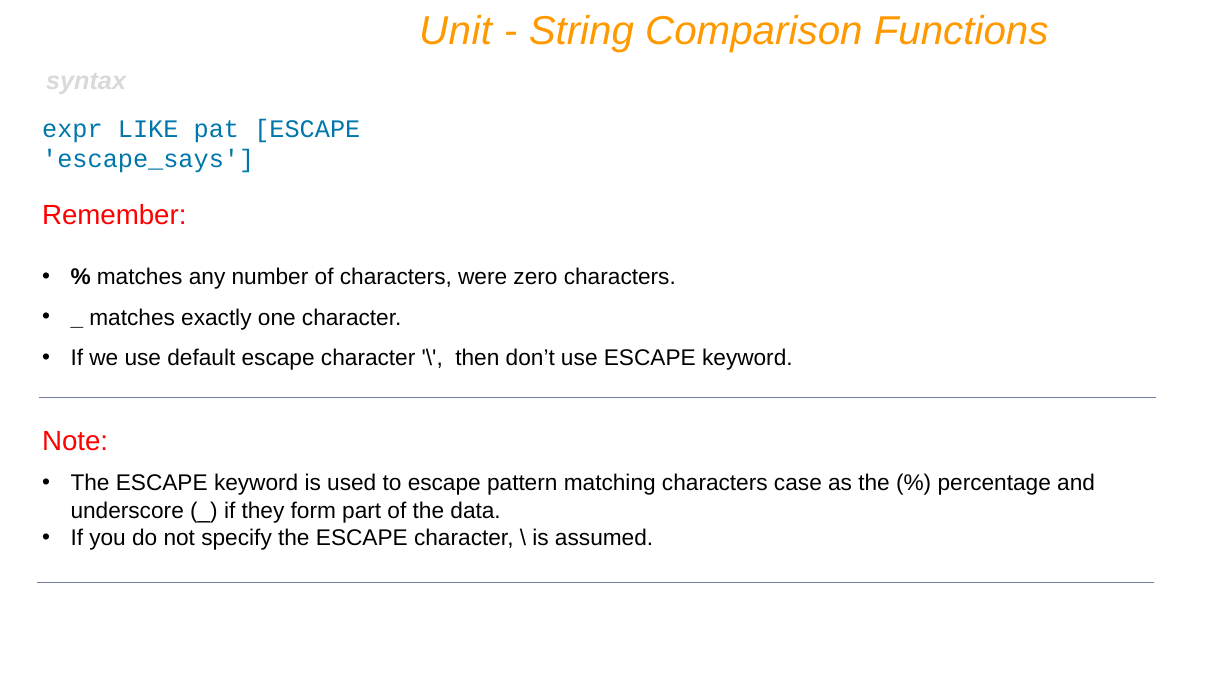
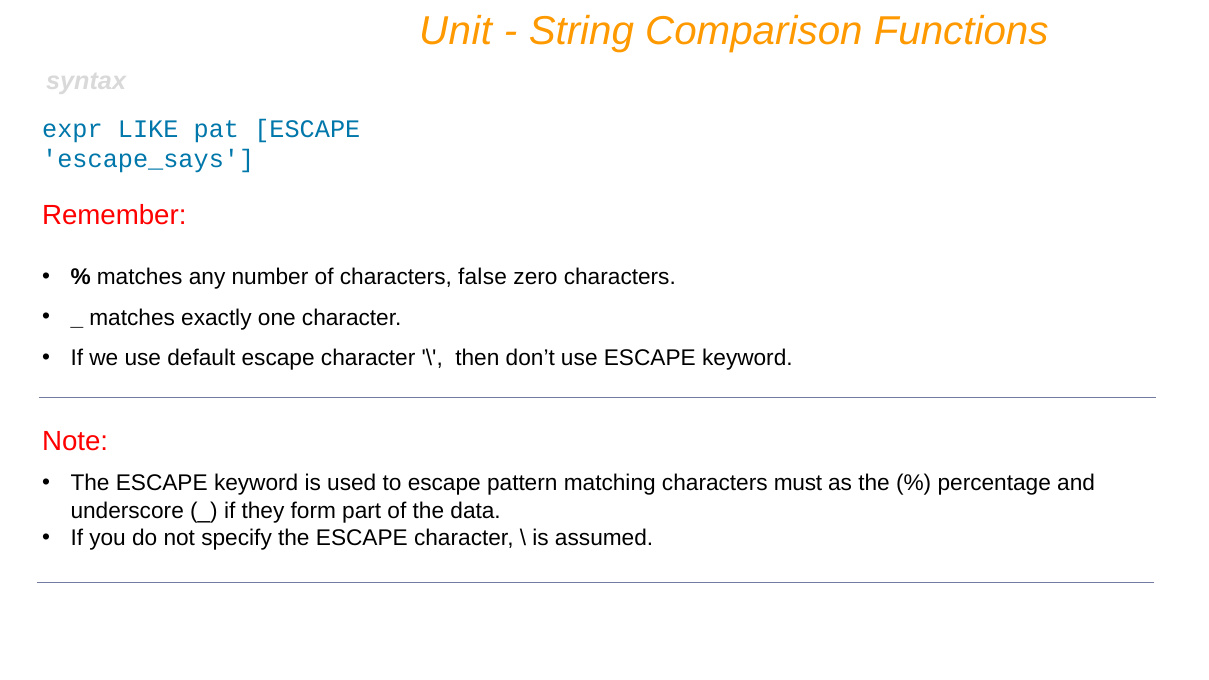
were: were -> false
case: case -> must
